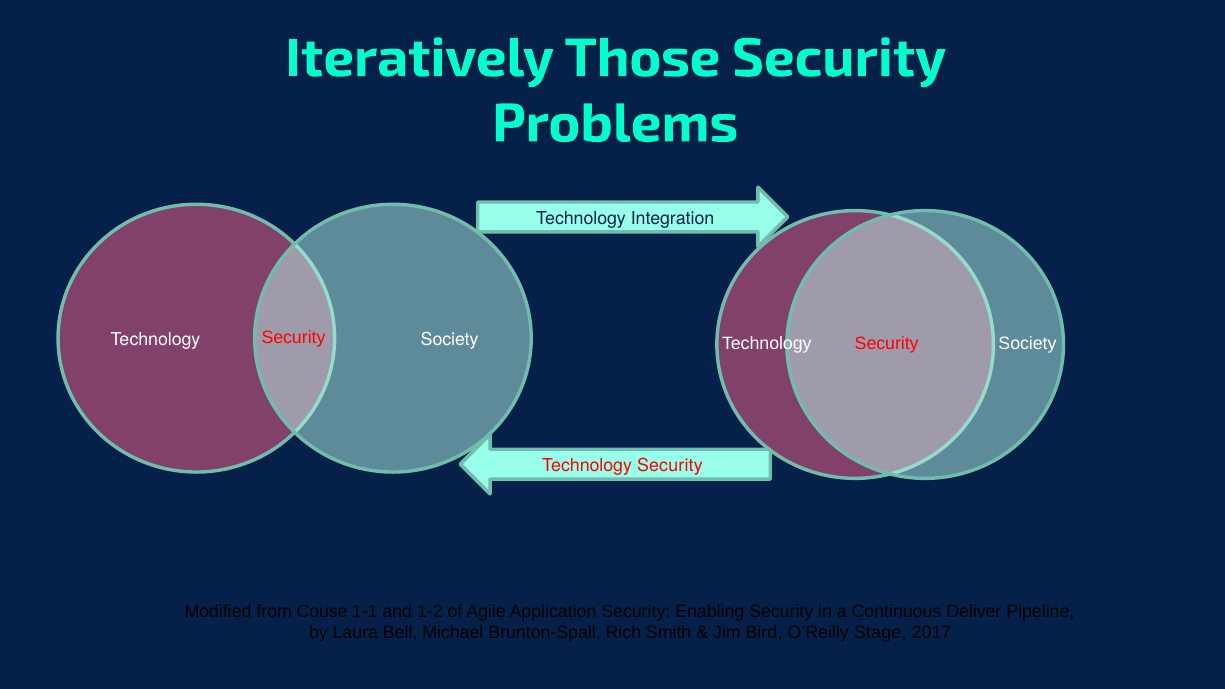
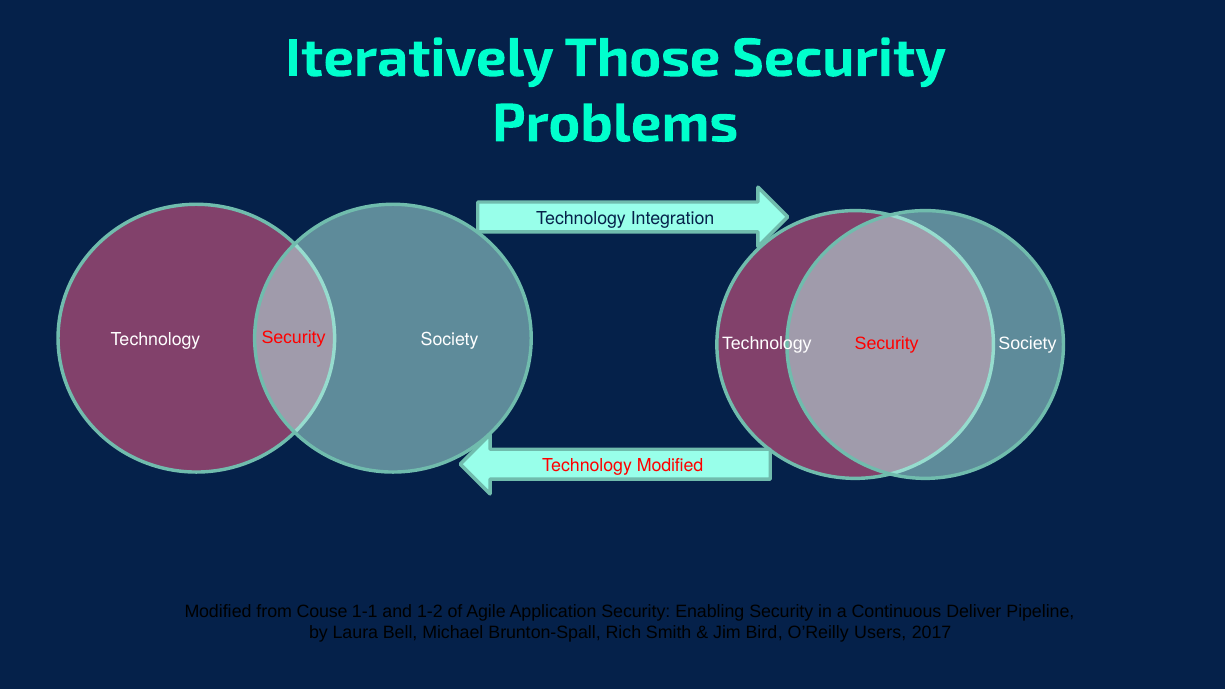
Security at (670, 465): Security -> Modified
Stage: Stage -> Users
